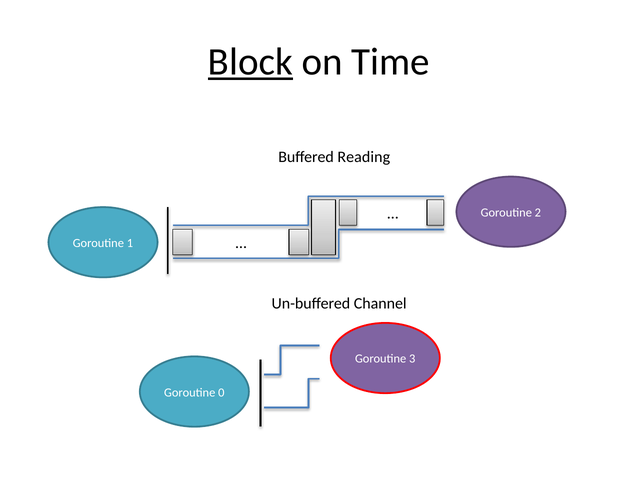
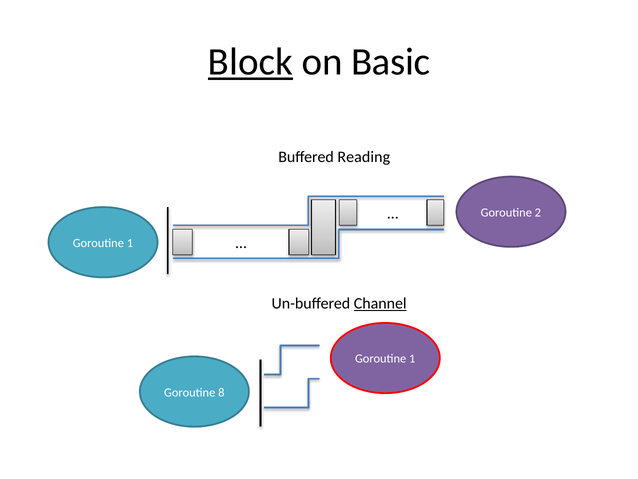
Time: Time -> Basic
Channel underline: none -> present
3 at (412, 359): 3 -> 1
0: 0 -> 8
